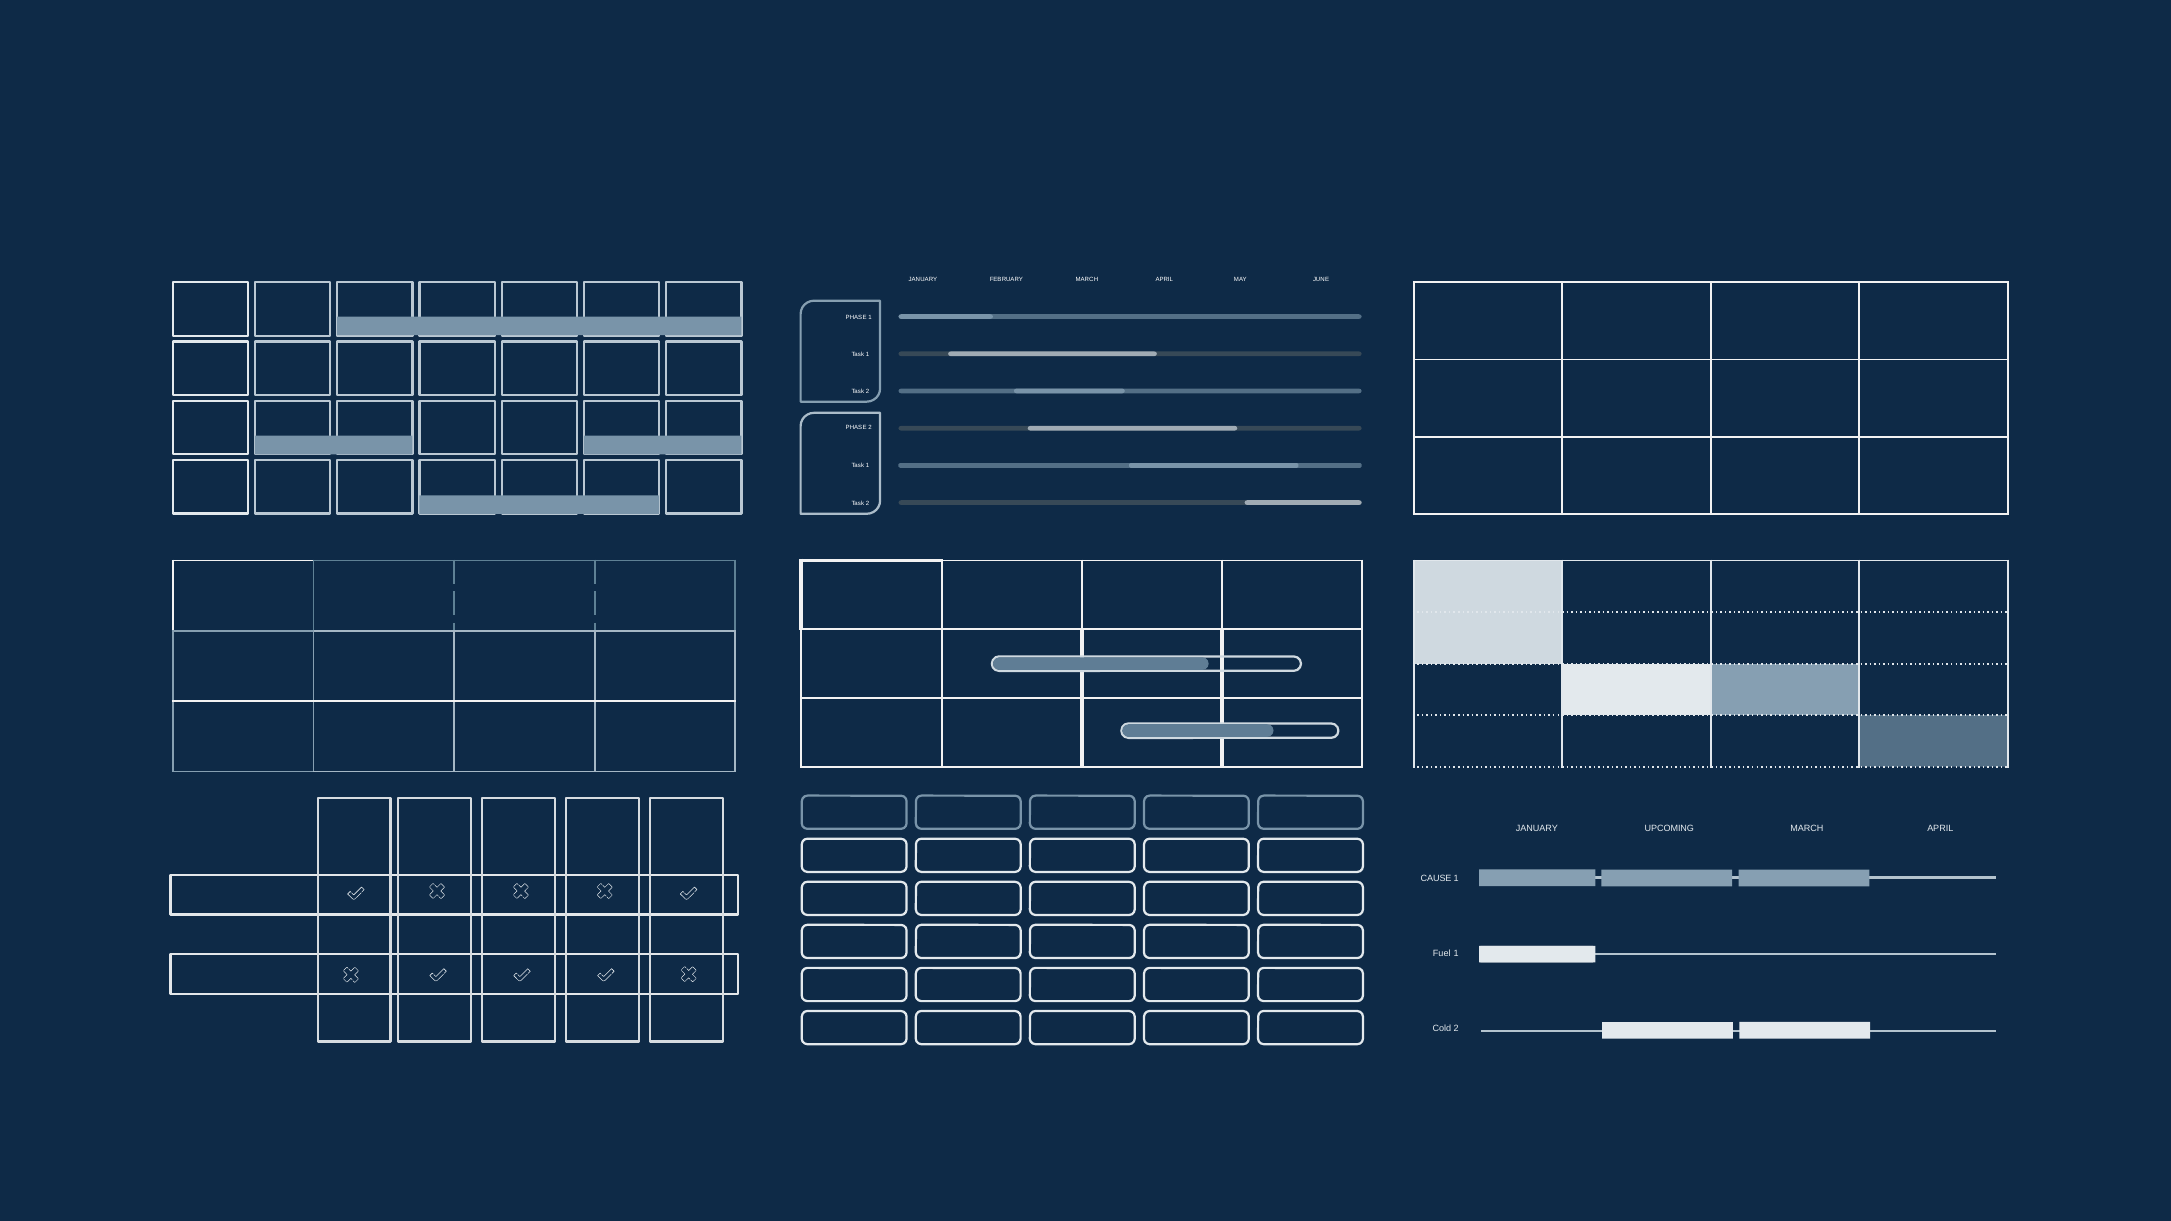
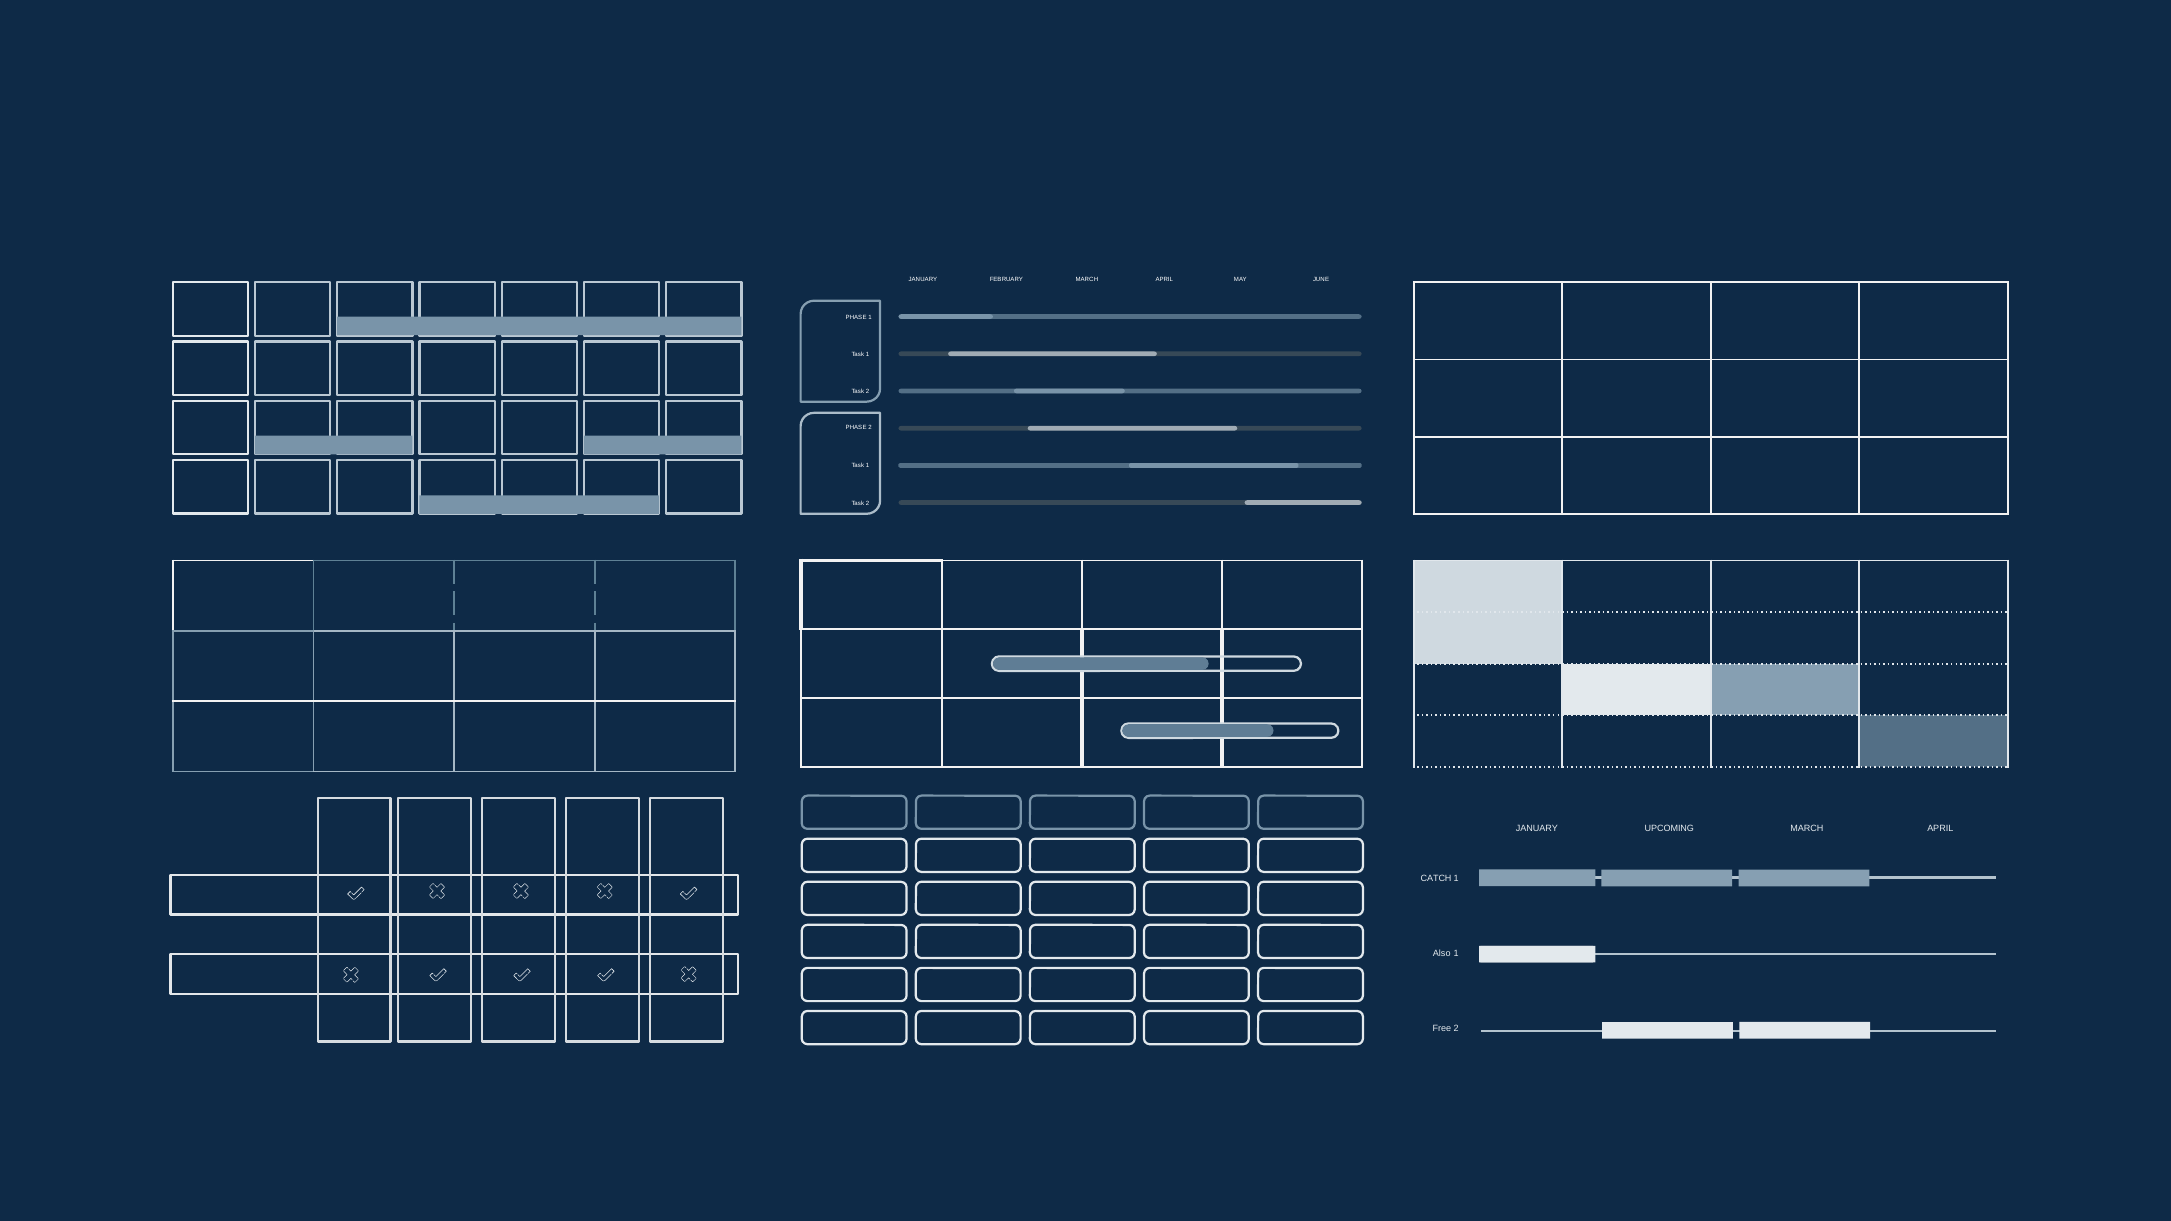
CAUSE: CAUSE -> CATCH
Fuel: Fuel -> Also
Cold: Cold -> Free
